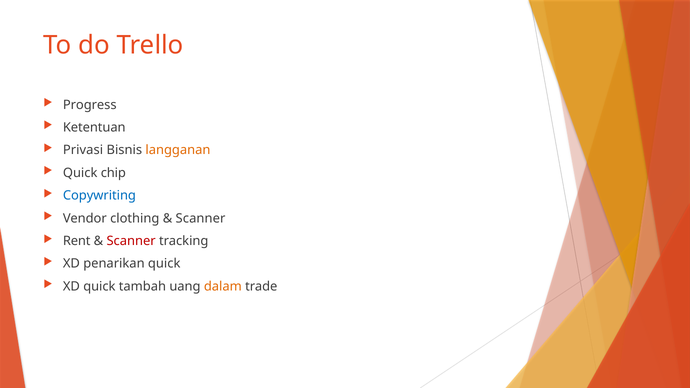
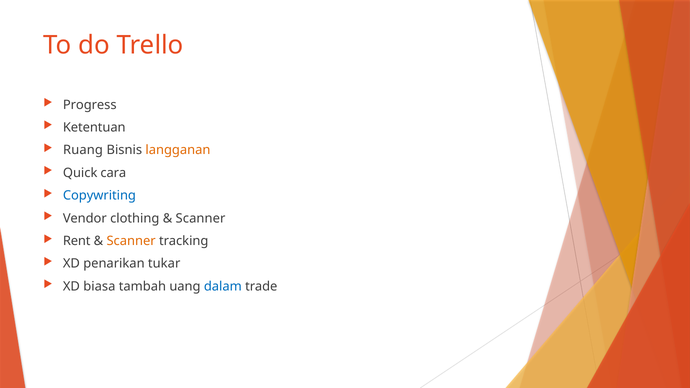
Privasi: Privasi -> Ruang
chip: chip -> cara
Scanner at (131, 241) colour: red -> orange
penarikan quick: quick -> tukar
XD quick: quick -> biasa
dalam colour: orange -> blue
